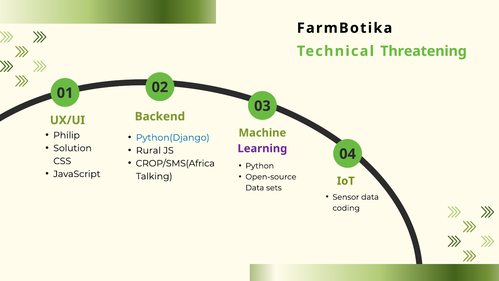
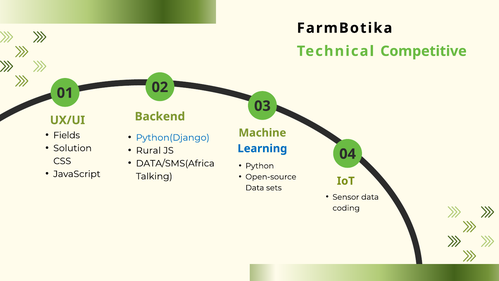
Threatening: Threatening -> Competitive
Philip: Philip -> Fields
Learning colour: purple -> blue
CROP/SMS(Africa: CROP/SMS(Africa -> DATA/SMS(Africa
